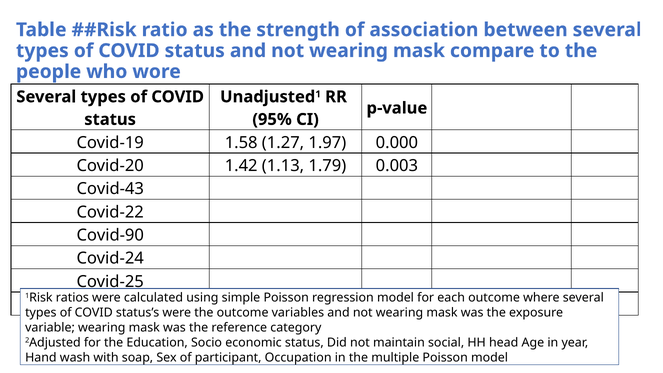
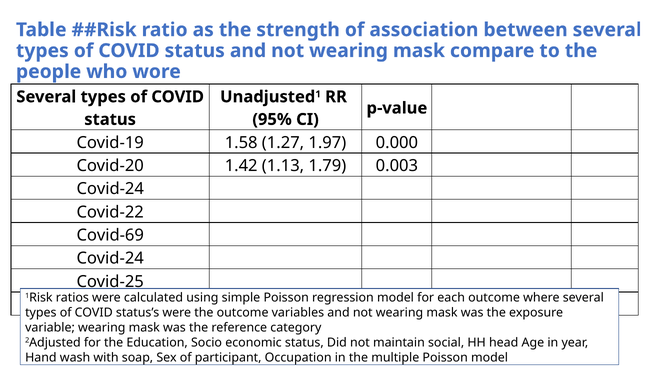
Covid-43 at (110, 189): Covid-43 -> Covid-24
Covid-90: Covid-90 -> Covid-69
